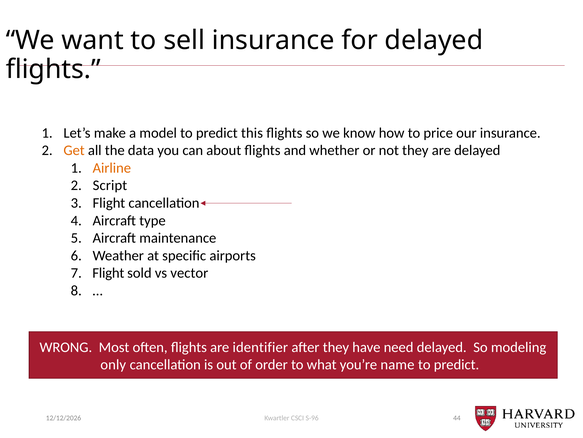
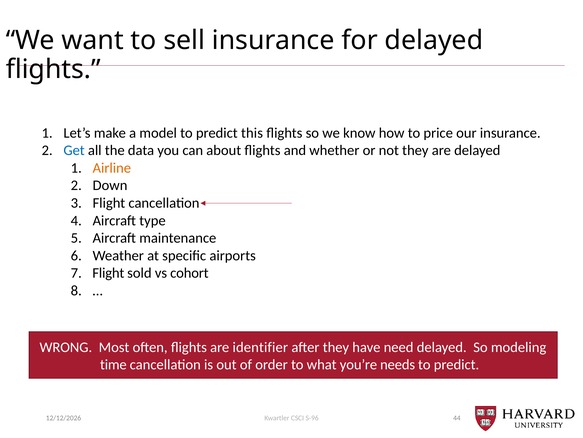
Get colour: orange -> blue
Script: Script -> Down
vector: vector -> cohort
only: only -> time
name: name -> needs
